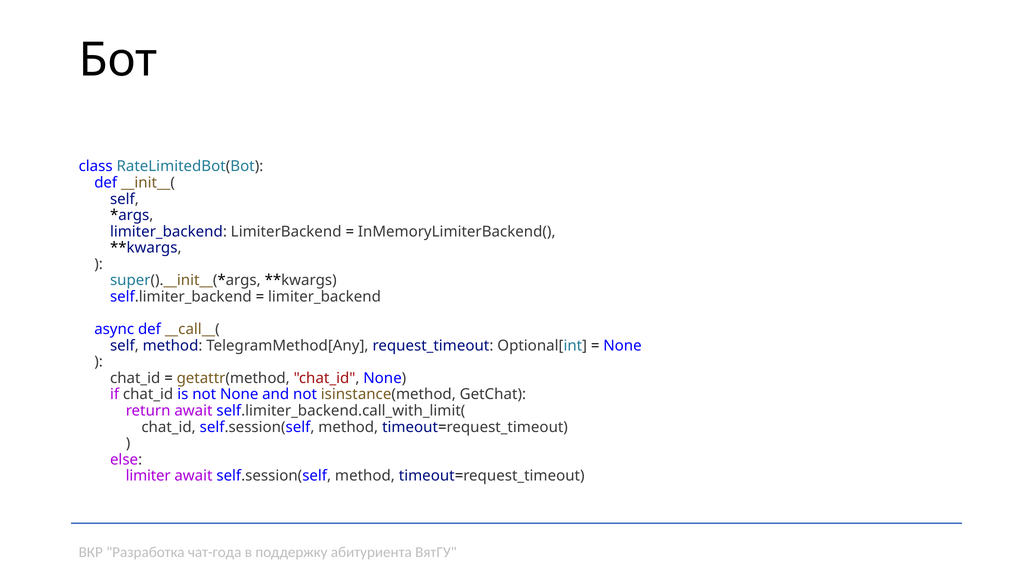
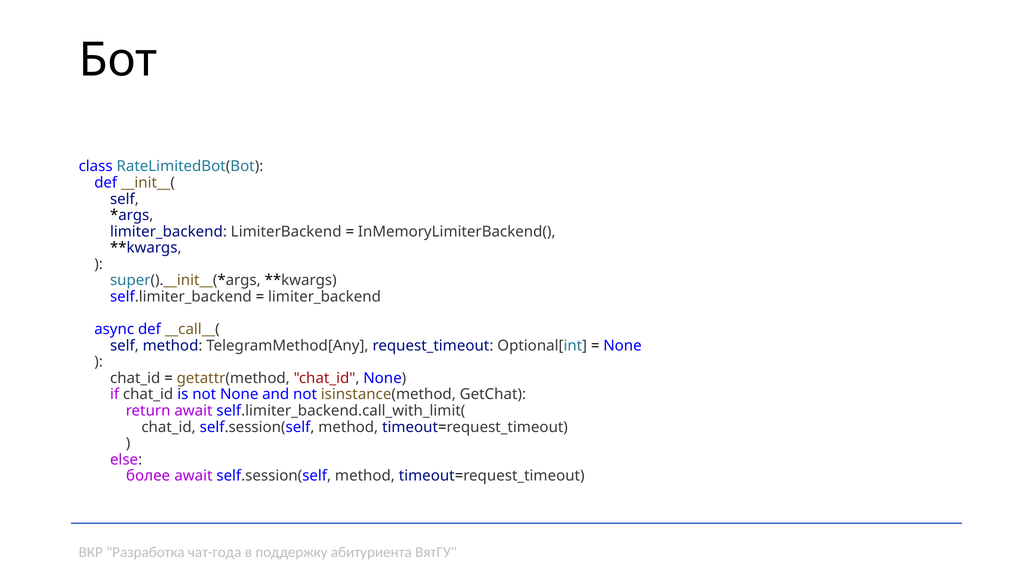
limiter: limiter -> более
